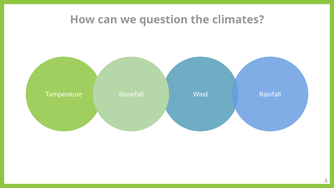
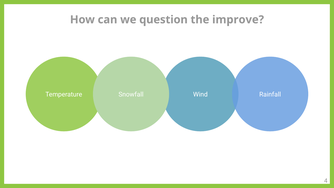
climates: climates -> improve
